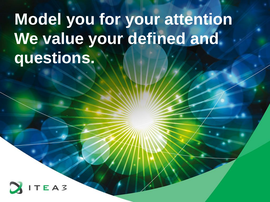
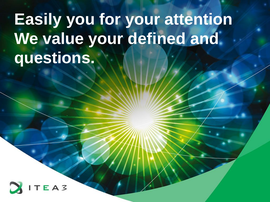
Model: Model -> Easily
